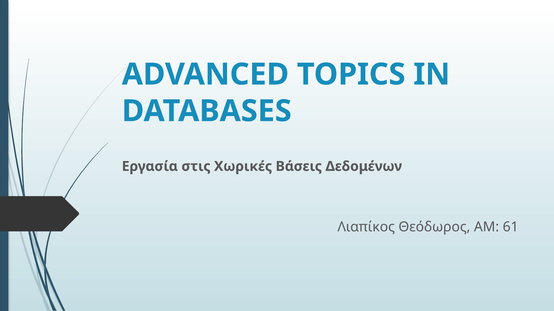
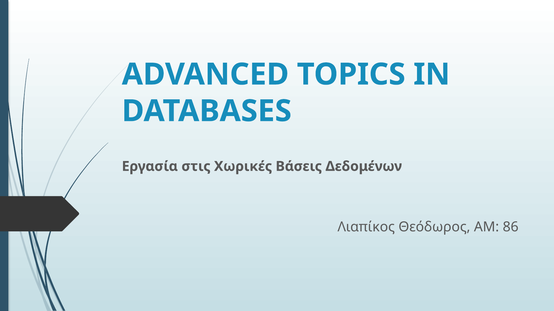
61: 61 -> 86
